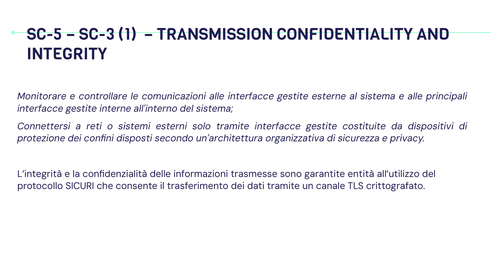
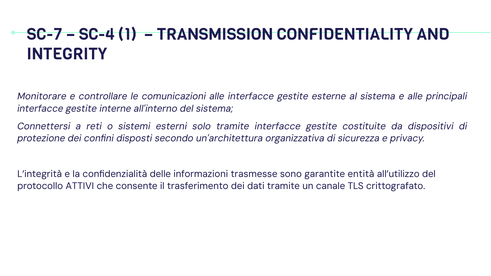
SC-5: SC-5 -> SC-7
SC-3: SC-3 -> SC-4
SICURI: SICURI -> ATTIVI
